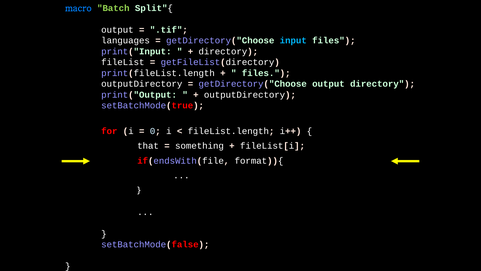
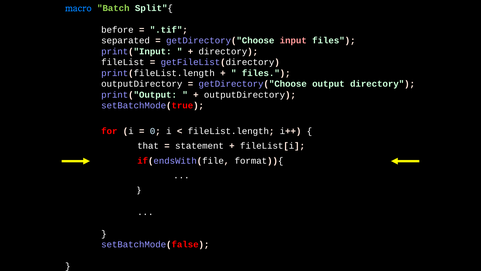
output at (117, 30): output -> before
languages: languages -> separated
input colour: light blue -> pink
something: something -> statement
